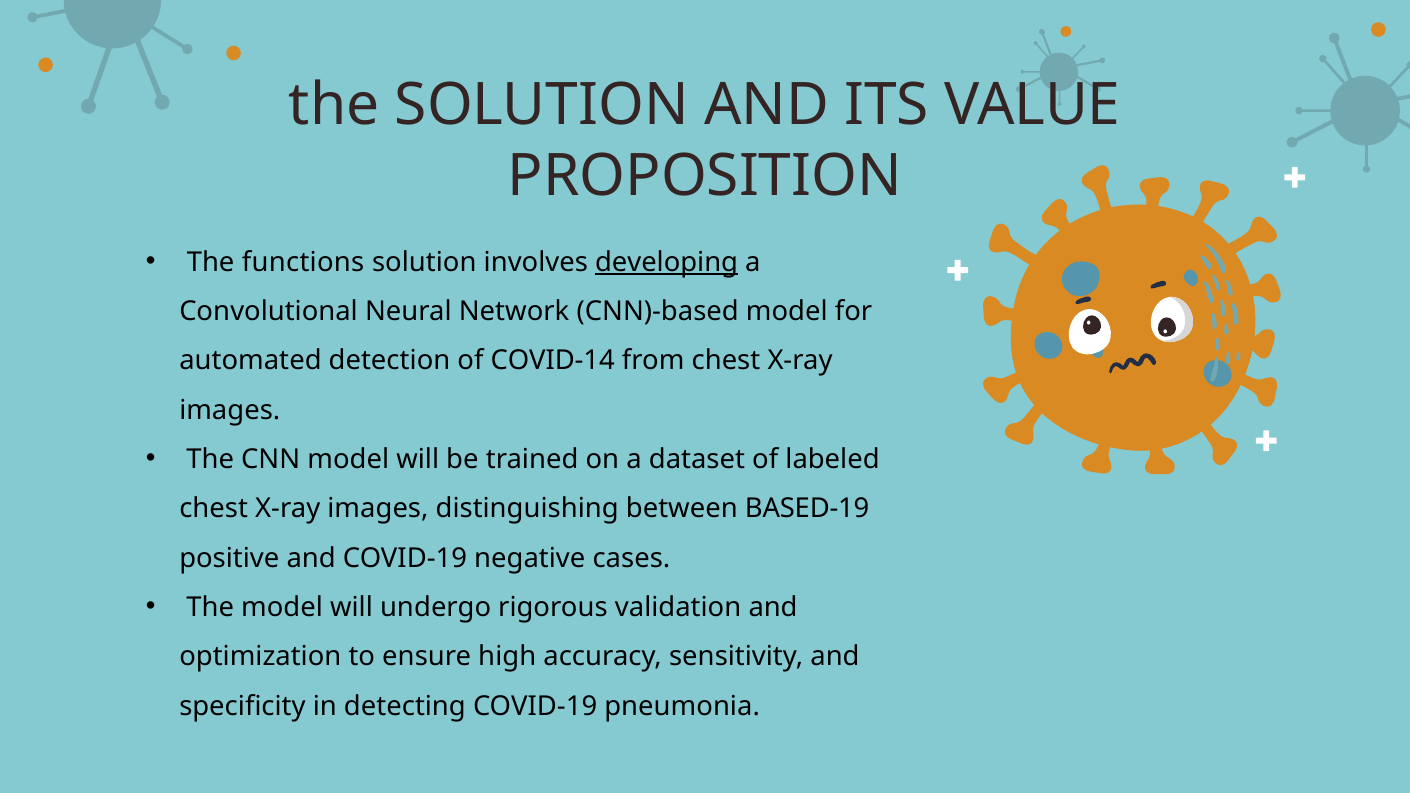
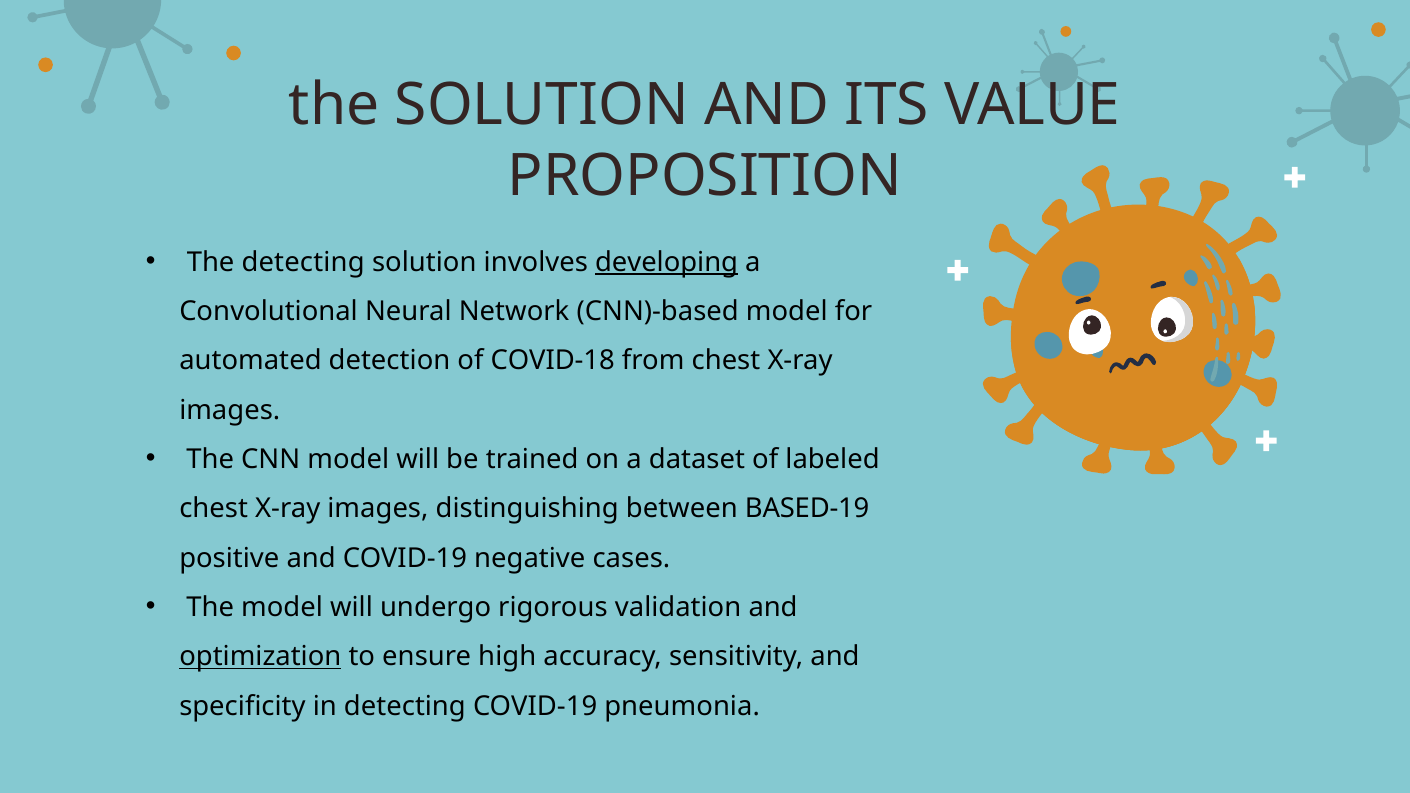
The functions: functions -> detecting
COVID-14: COVID-14 -> COVID-18
optimization underline: none -> present
